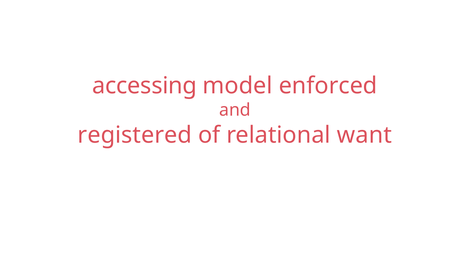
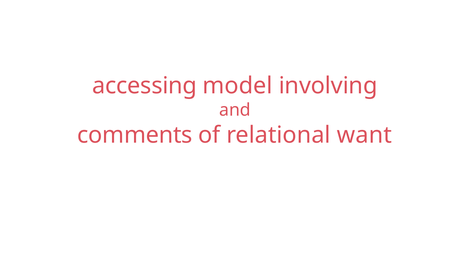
enforced: enforced -> involving
registered: registered -> comments
